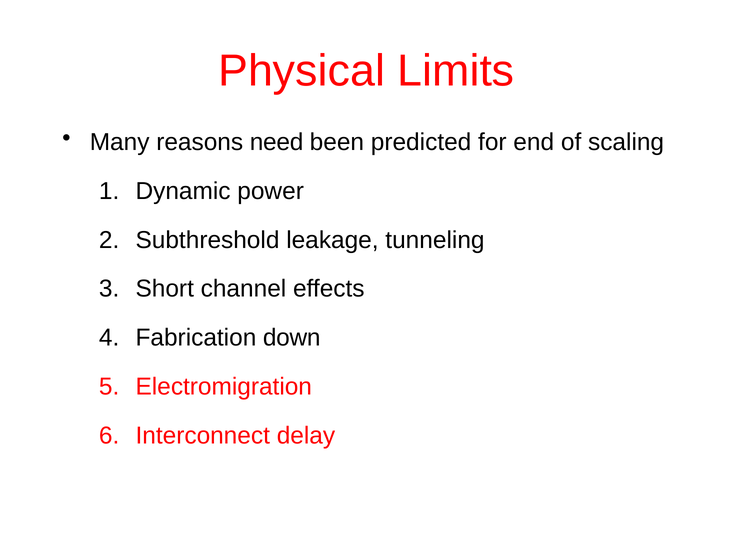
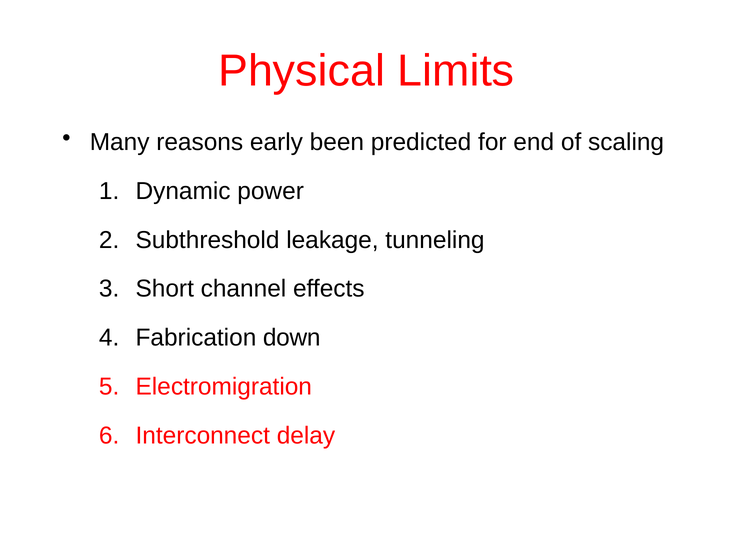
need: need -> early
